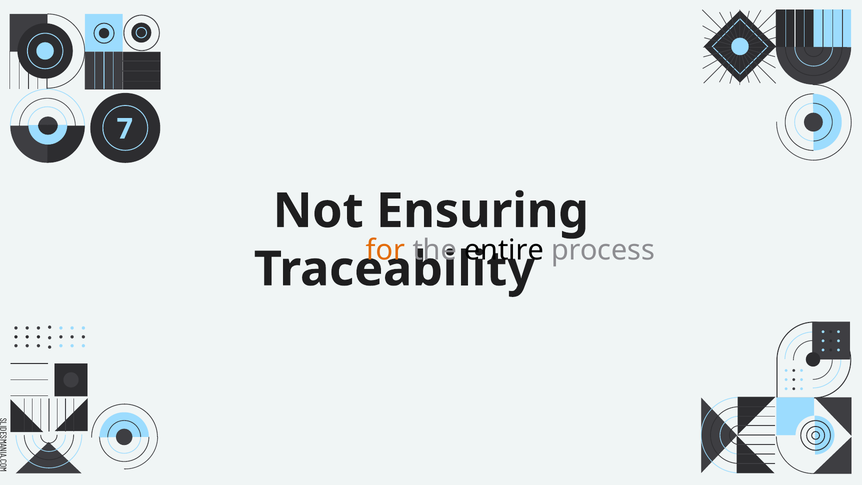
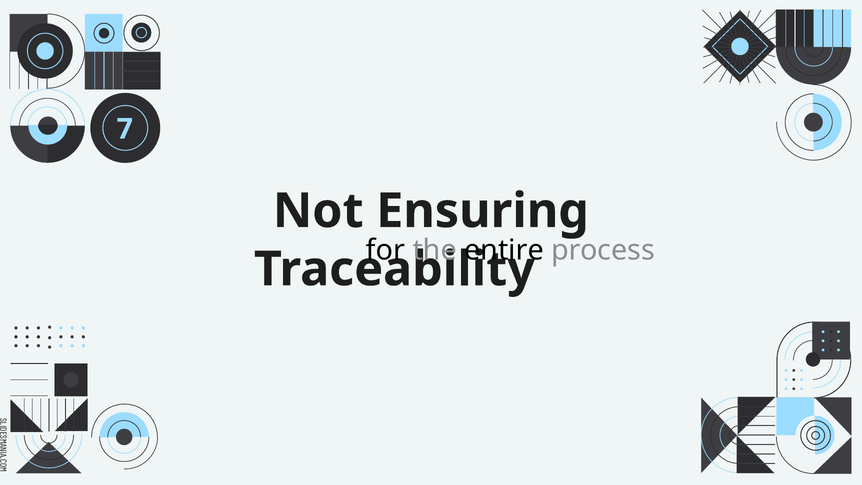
for colour: orange -> black
